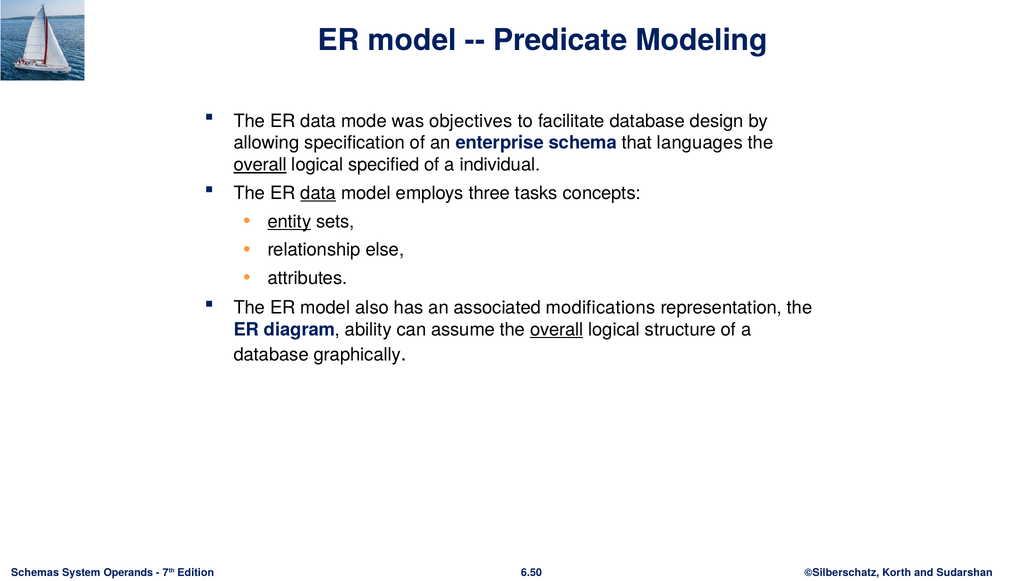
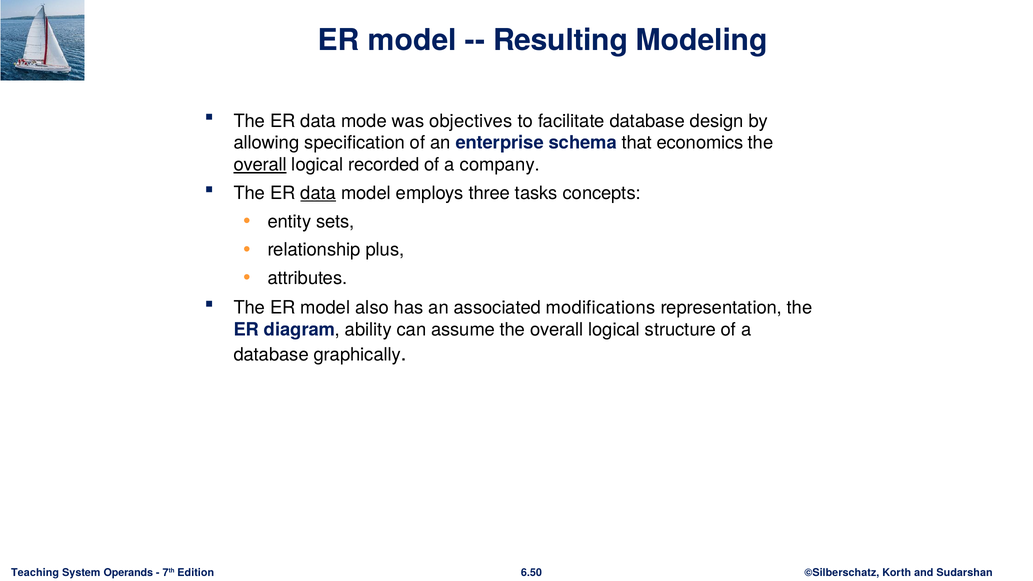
Predicate: Predicate -> Resulting
languages: languages -> economics
specified: specified -> recorded
individual: individual -> company
entity underline: present -> none
else: else -> plus
overall at (557, 330) underline: present -> none
Schemas: Schemas -> Teaching
